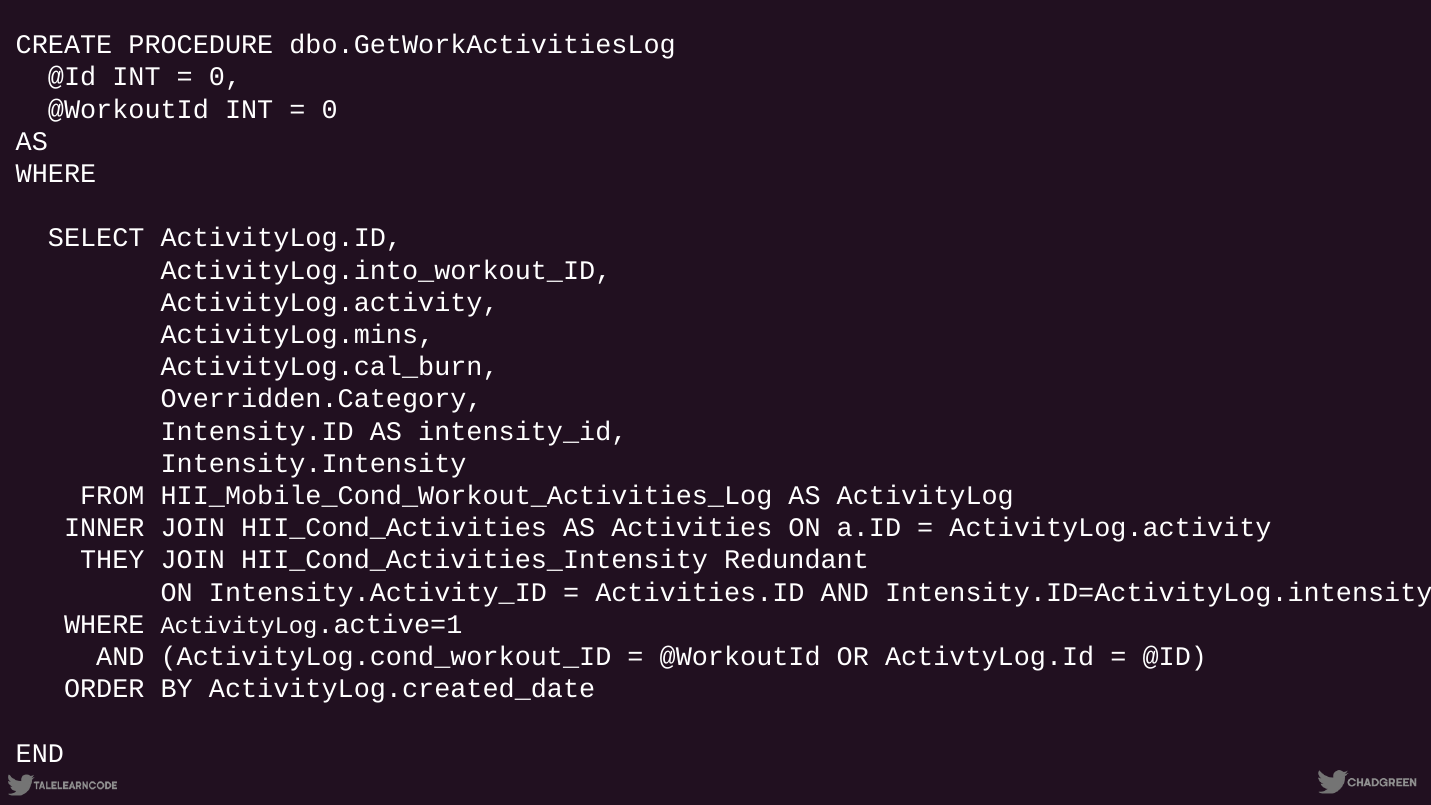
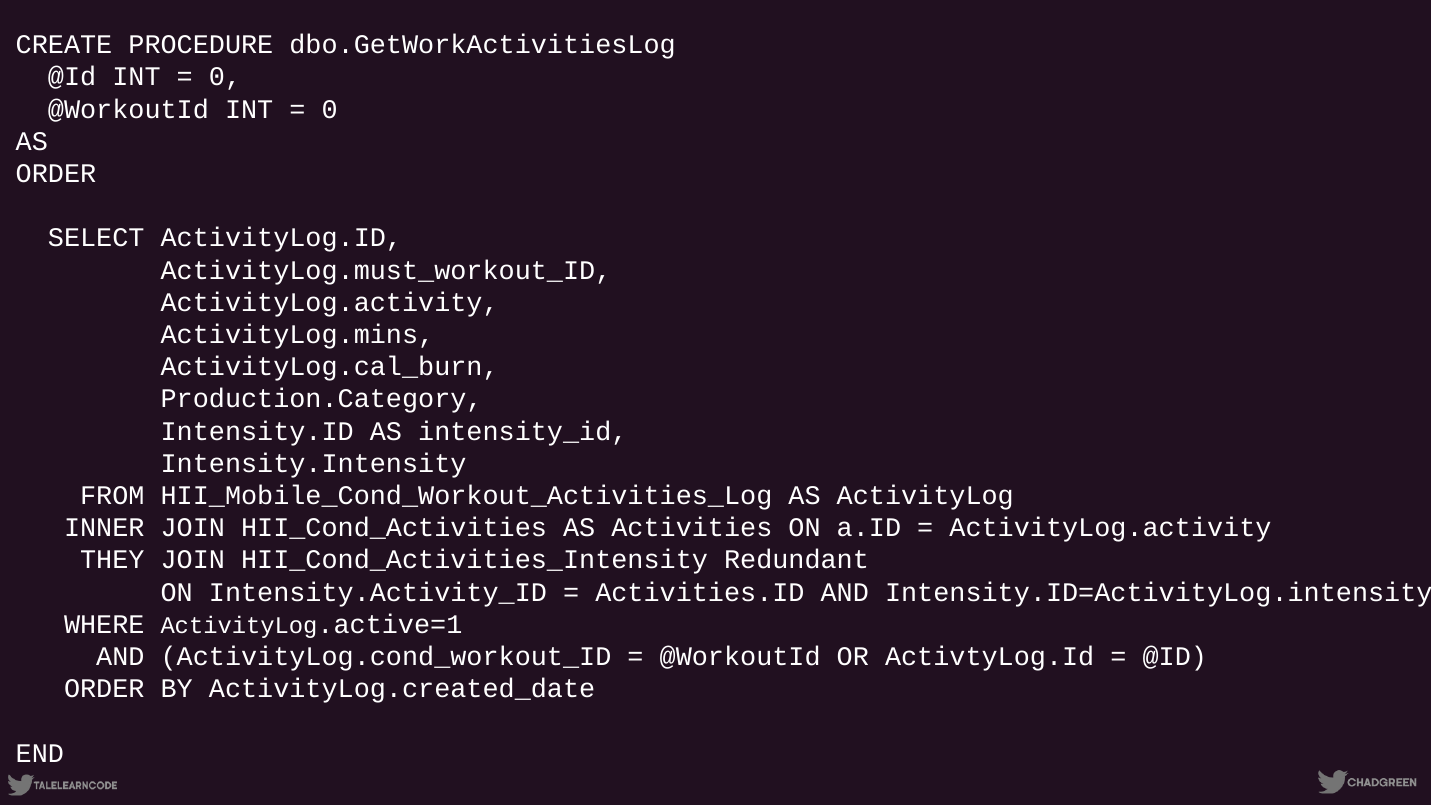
WHERE at (56, 174): WHERE -> ORDER
ActivityLog.into_workout_ID: ActivityLog.into_workout_ID -> ActivityLog.must_workout_ID
Overridden.Category: Overridden.Category -> Production.Category
